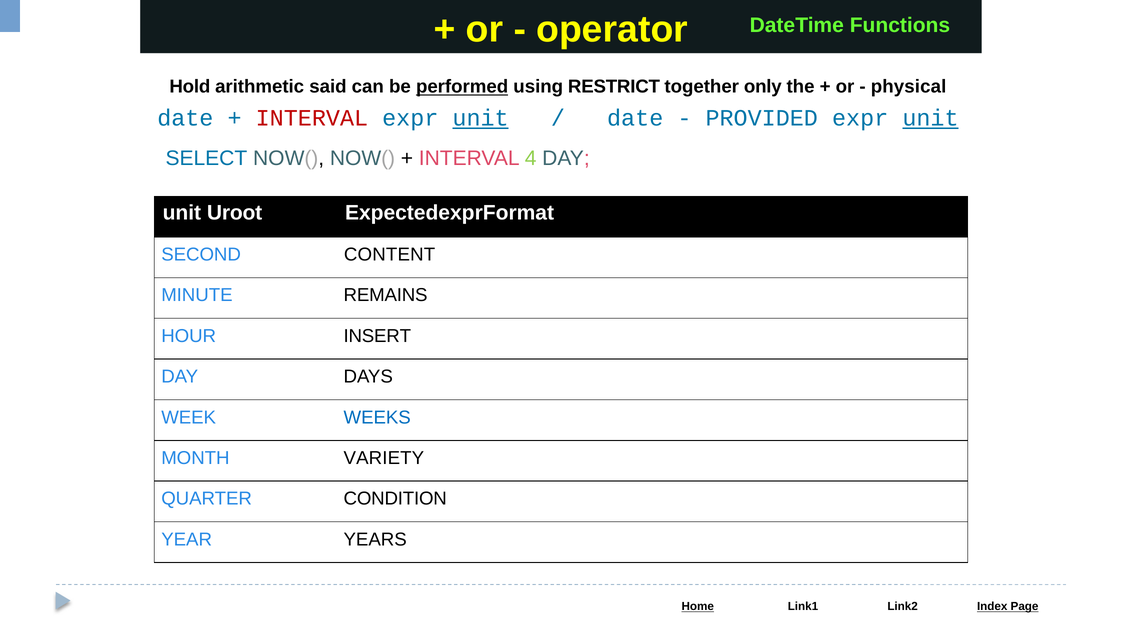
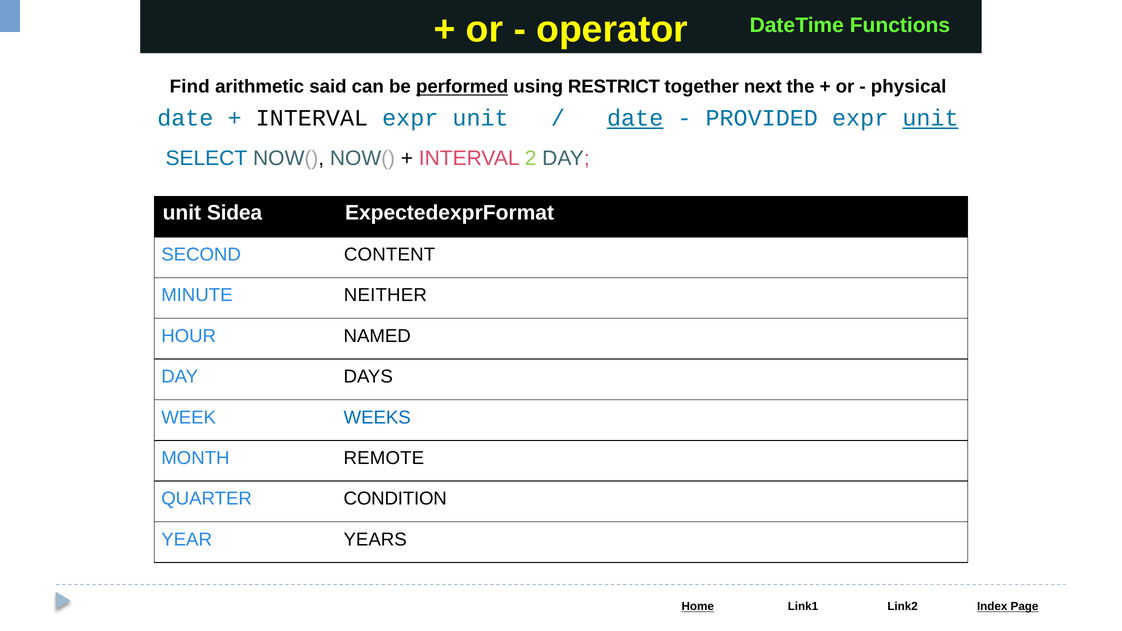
Hold: Hold -> Find
only: only -> next
INTERVAL at (312, 118) colour: red -> black
unit at (481, 118) underline: present -> none
date at (635, 118) underline: none -> present
4: 4 -> 2
Uroot: Uroot -> Sidea
REMAINS: REMAINS -> NEITHER
INSERT: INSERT -> NAMED
VARIETY: VARIETY -> REMOTE
